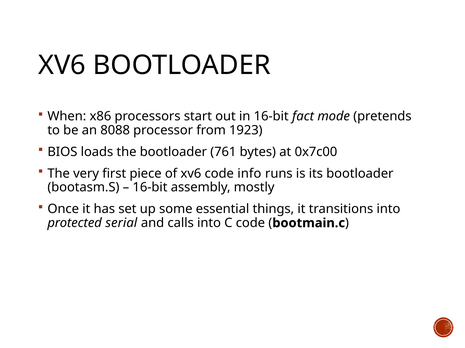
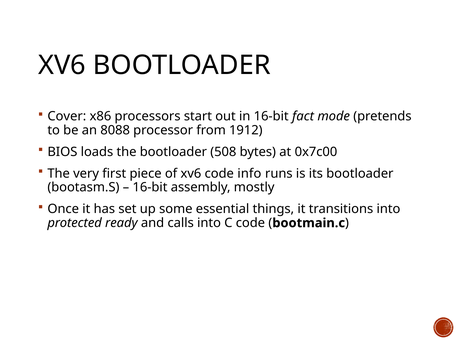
When: When -> Cover
1923: 1923 -> 1912
761: 761 -> 508
serial: serial -> ready
